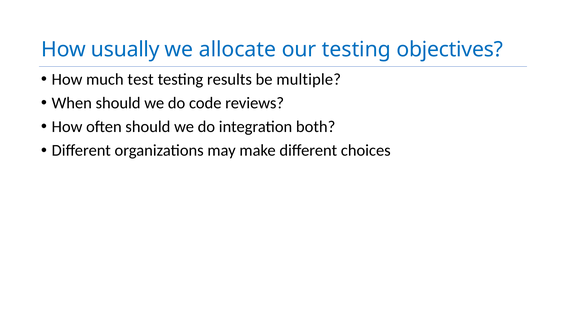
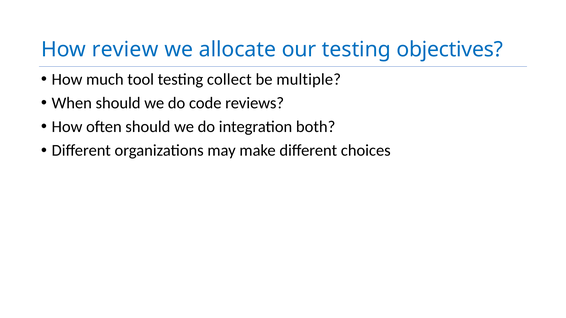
usually: usually -> review
test: test -> tool
results: results -> collect
